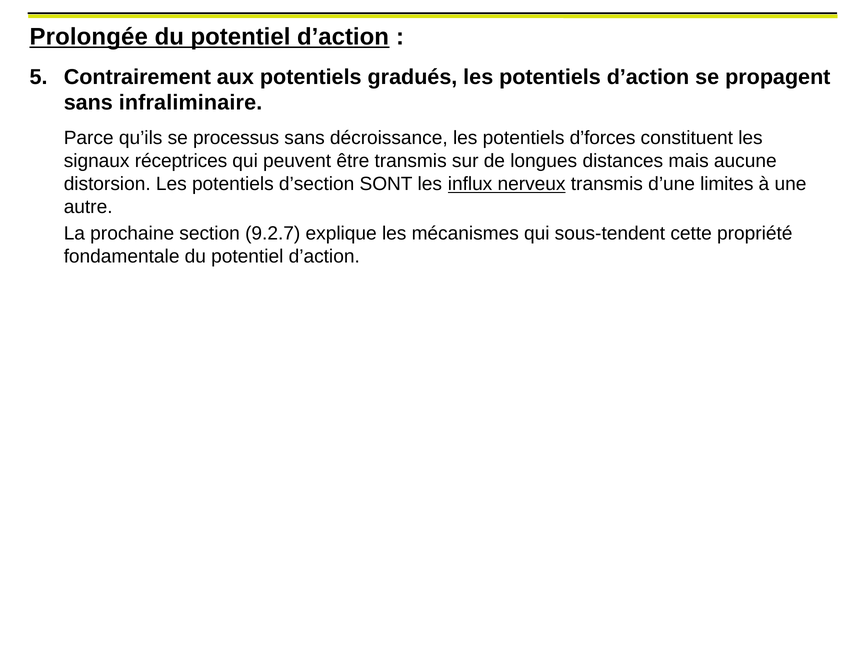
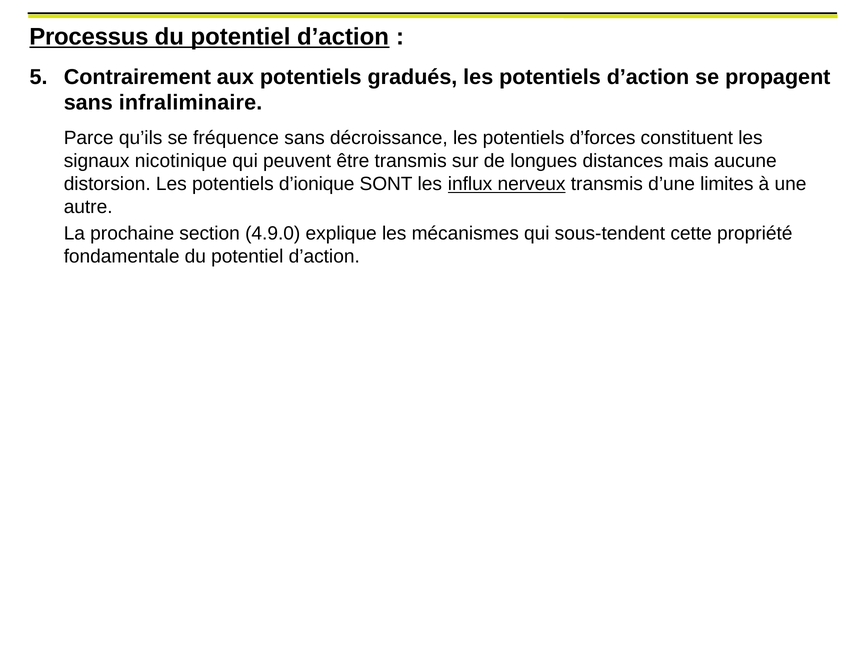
Prolongée: Prolongée -> Processus
processus: processus -> fréquence
réceptrices: réceptrices -> nicotinique
d’section: d’section -> d’ionique
9.2.7: 9.2.7 -> 4.9.0
